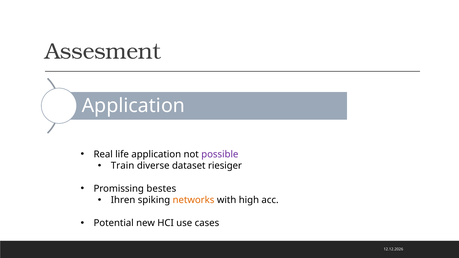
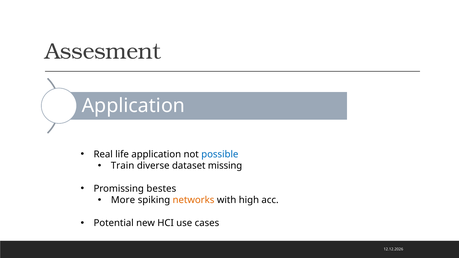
possible colour: purple -> blue
riesiger: riesiger -> missing
Ihren: Ihren -> More
